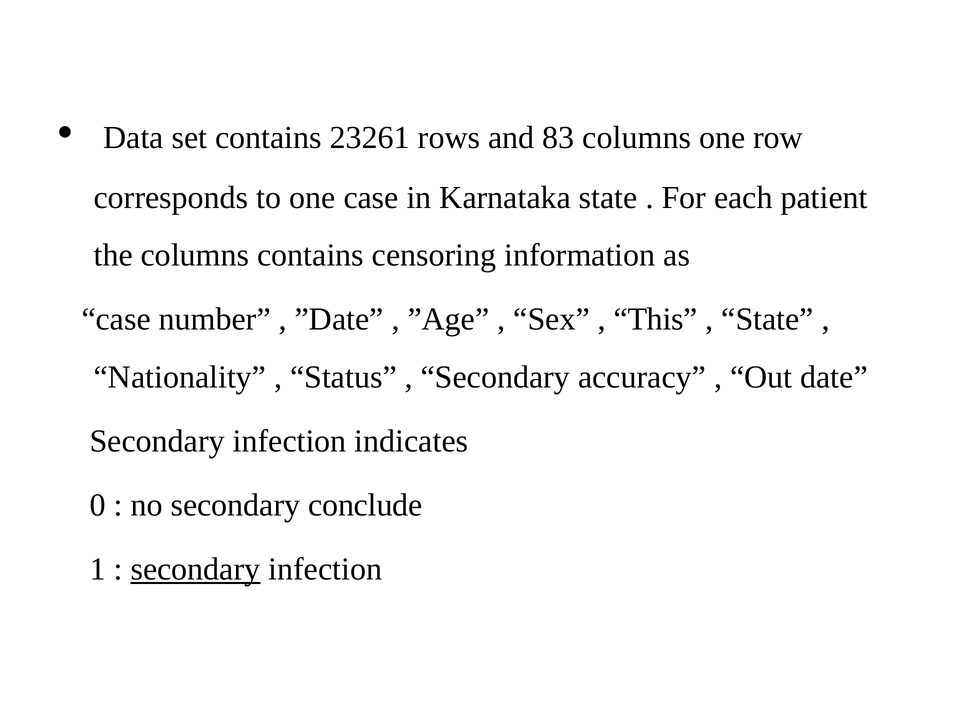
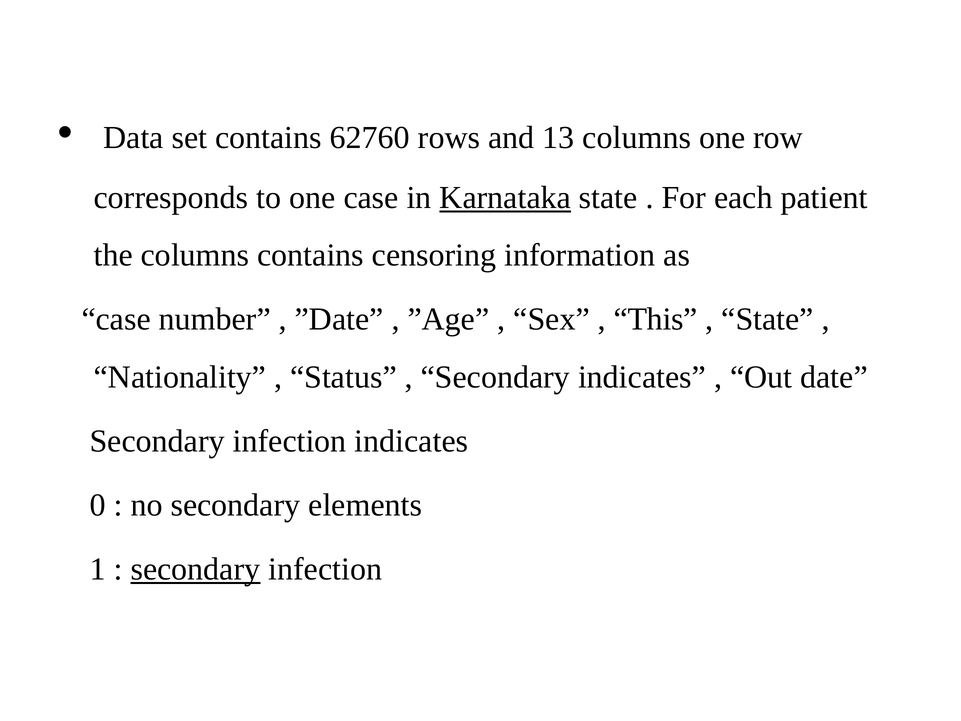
23261: 23261 -> 62760
83: 83 -> 13
Karnataka underline: none -> present
Secondary accuracy: accuracy -> indicates
conclude: conclude -> elements
